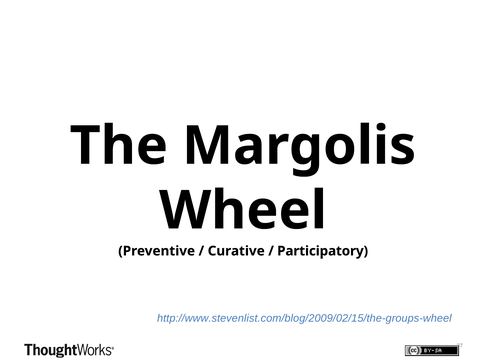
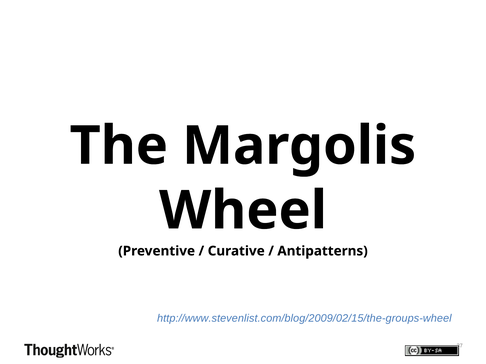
Participatory: Participatory -> Antipatterns
